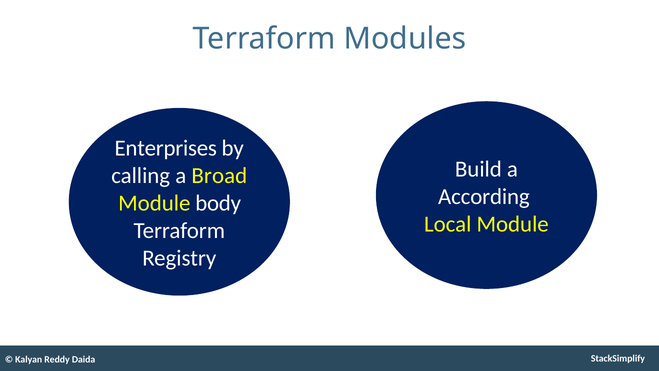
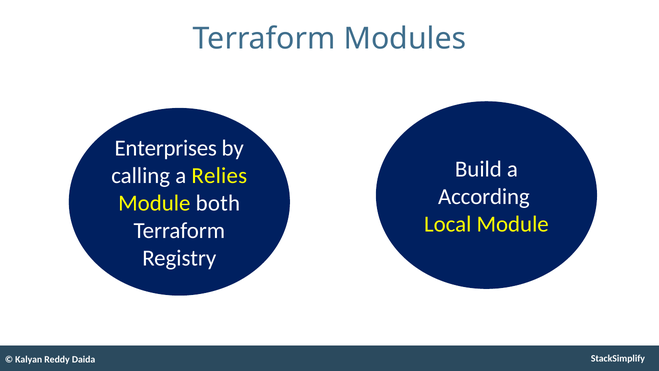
Broad: Broad -> Relies
body: body -> both
